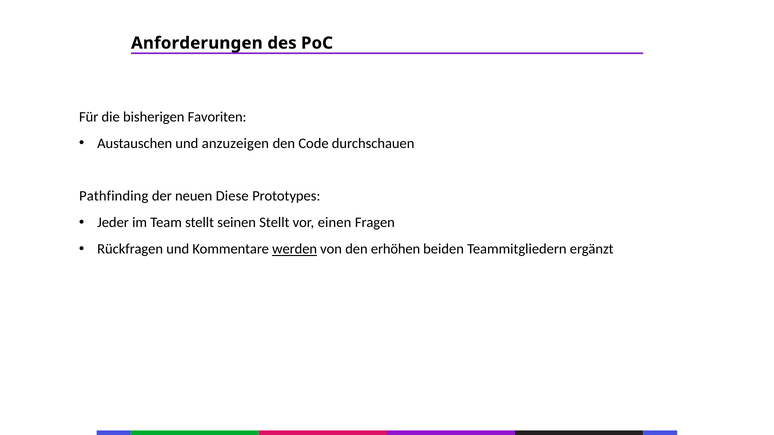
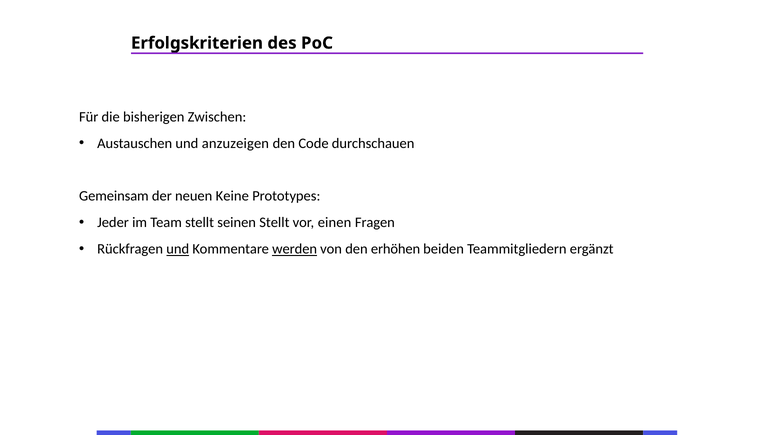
Anforderungen: Anforderungen -> Erfolgskriterien
Favoriten: Favoriten -> Zwischen
Pathfinding: Pathfinding -> Gemeinsam
Diese: Diese -> Keine
und at (178, 249) underline: none -> present
